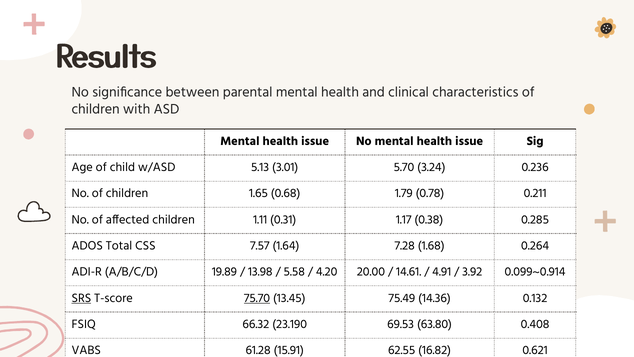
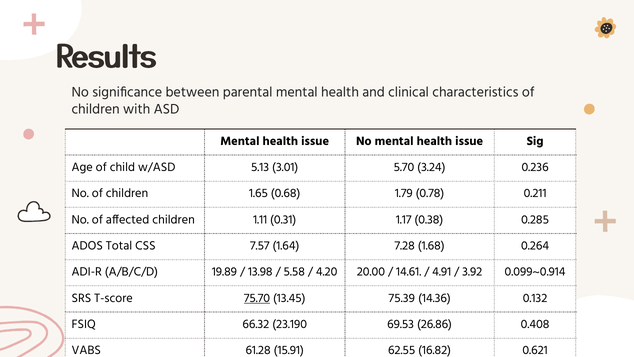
SRS underline: present -> none
75.49: 75.49 -> 75.39
63.80: 63.80 -> 26.86
